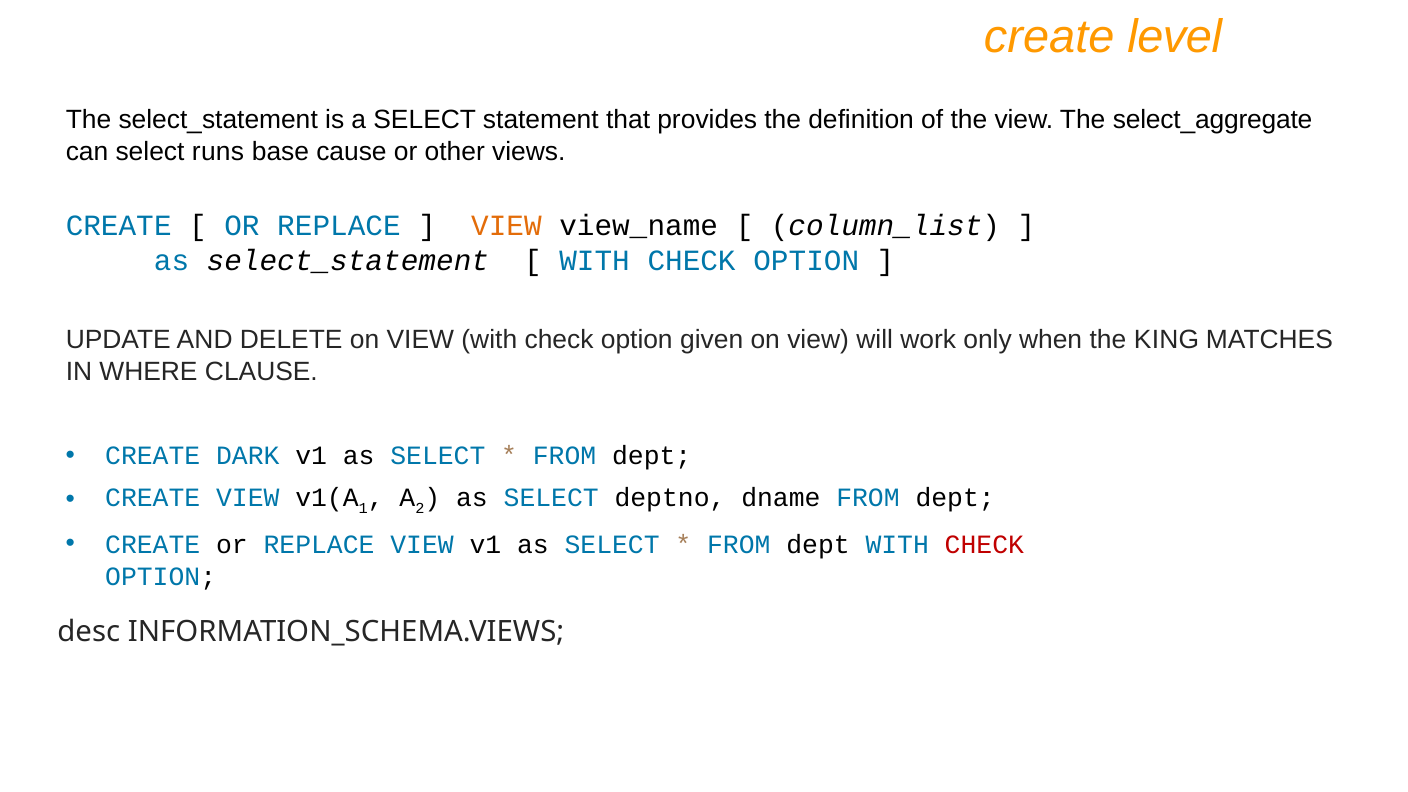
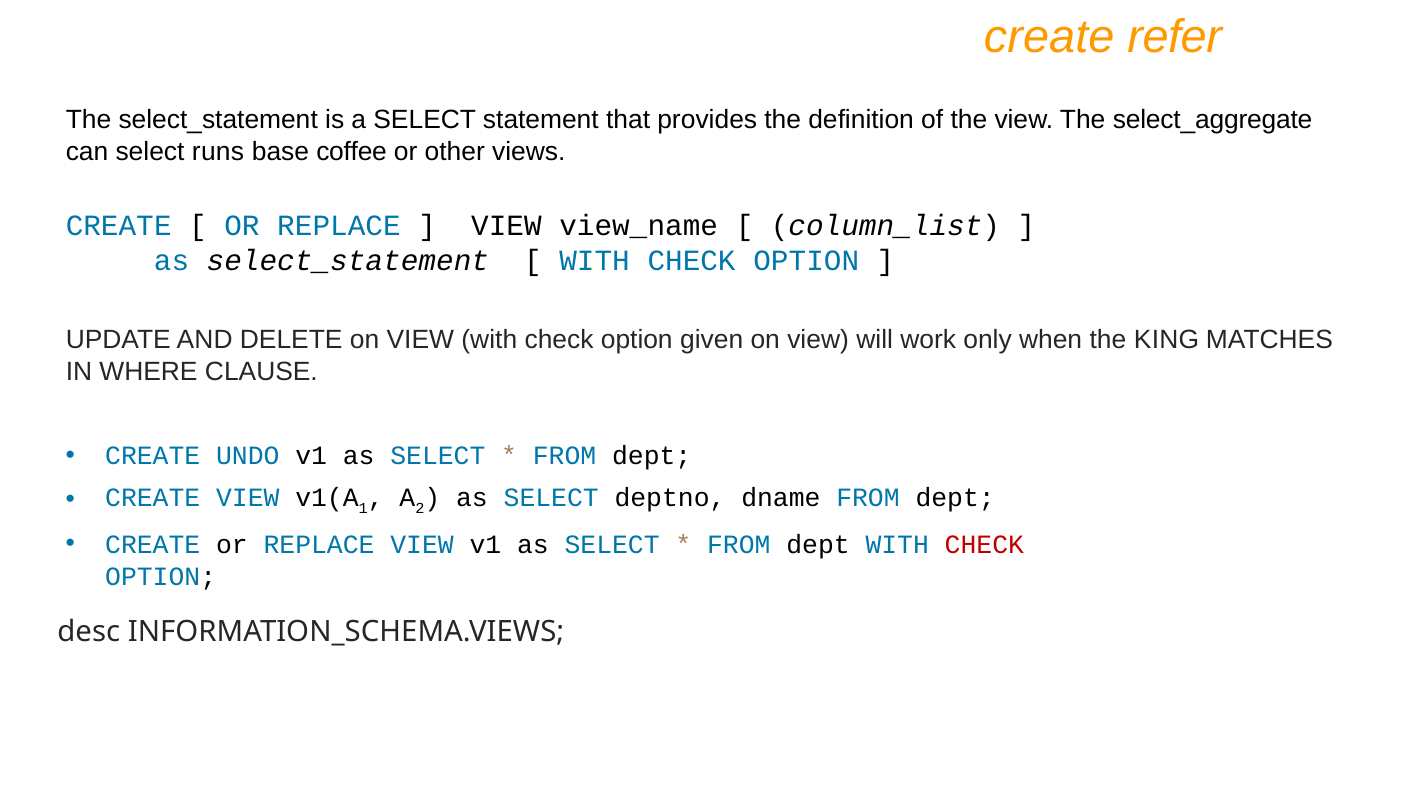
level: level -> refer
cause: cause -> coffee
VIEW at (506, 226) colour: orange -> black
DARK: DARK -> UNDO
